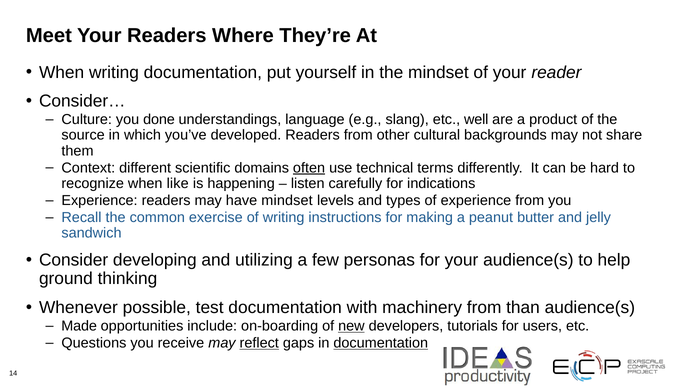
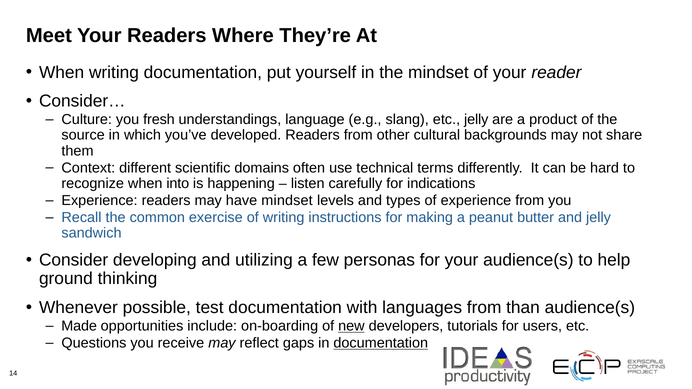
done: done -> fresh
etc well: well -> jelly
often underline: present -> none
like: like -> into
machinery: machinery -> languages
reflect underline: present -> none
